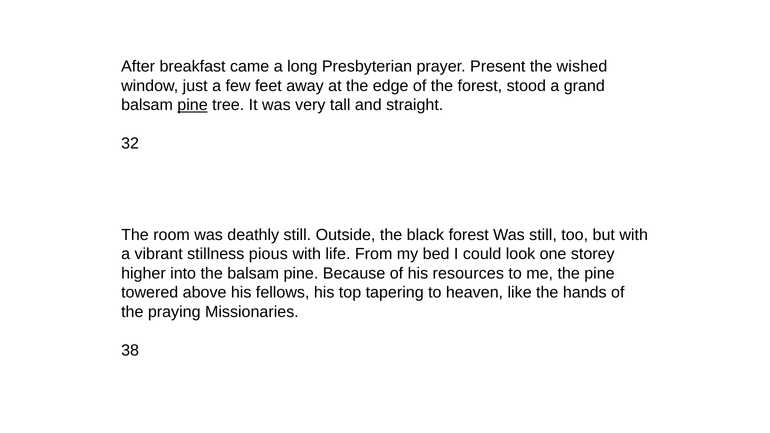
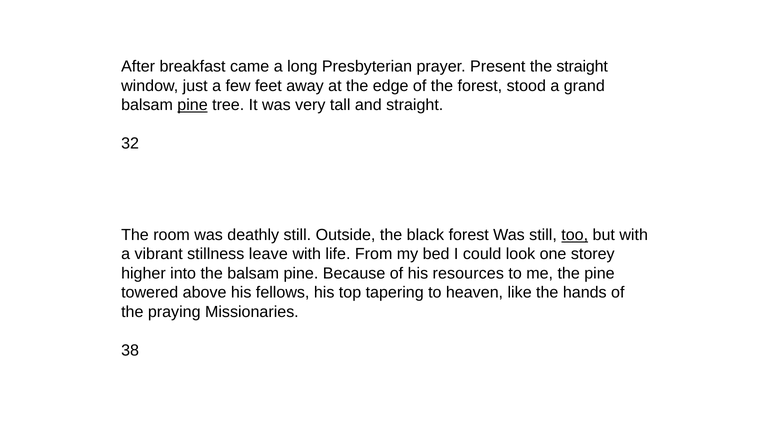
the wished: wished -> straight
too underline: none -> present
pious: pious -> leave
